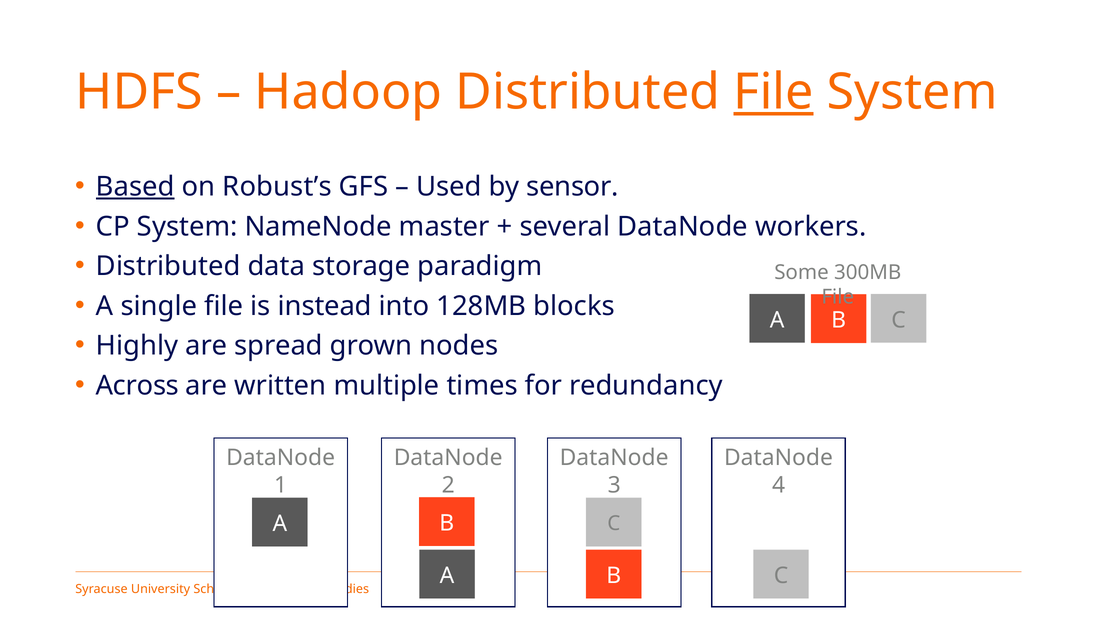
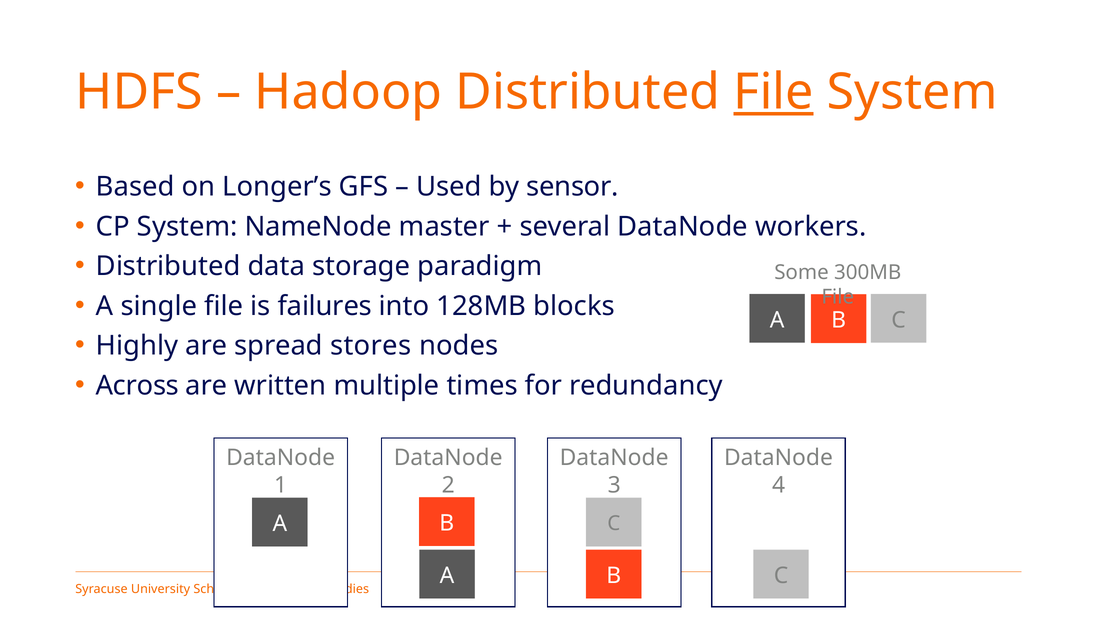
Based underline: present -> none
Robust’s: Robust’s -> Longer’s
instead: instead -> failures
grown: grown -> stores
